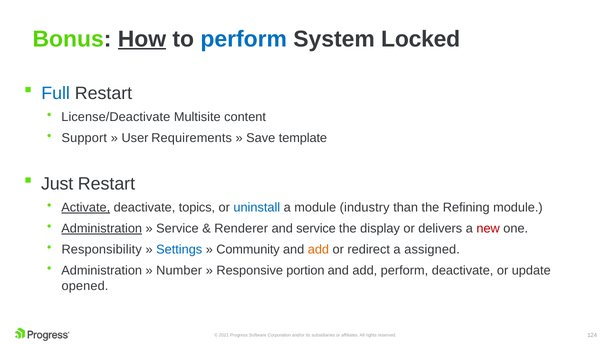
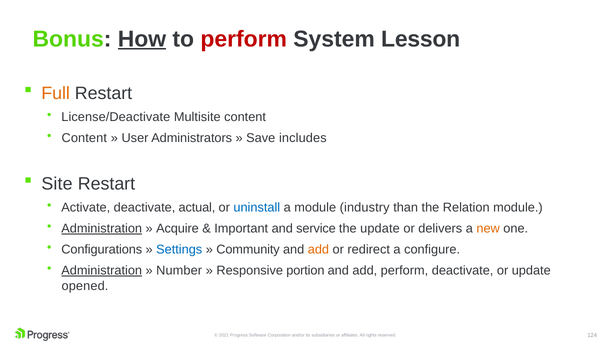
perform at (244, 39) colour: blue -> red
Locked: Locked -> Lesson
Full colour: blue -> orange
Support at (84, 138): Support -> Content
Requirements: Requirements -> Administrators
template: template -> includes
Just: Just -> Site
Activate underline: present -> none
topics: topics -> actual
Refining: Refining -> Relation
Service at (177, 228): Service -> Acquire
Renderer: Renderer -> Important
the display: display -> update
new colour: red -> orange
Responsibility: Responsibility -> Configurations
assigned: assigned -> configure
Administration at (102, 270) underline: none -> present
